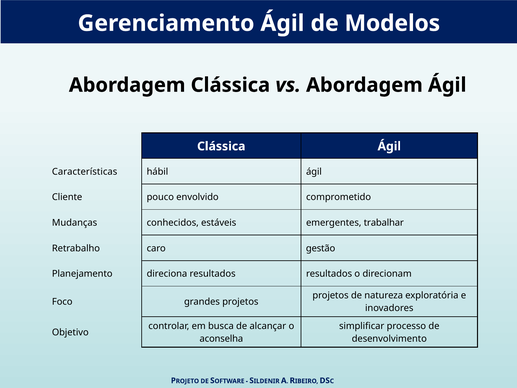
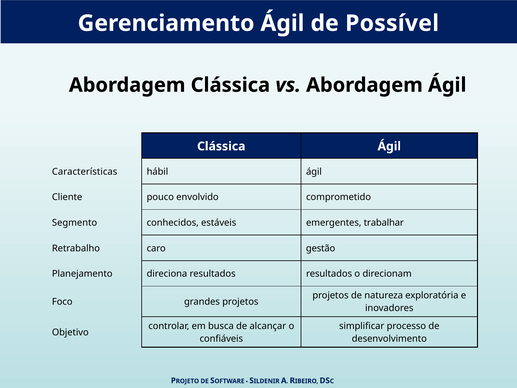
Modelos: Modelos -> Possível
Mudanças: Mudanças -> Segmento
aconselha: aconselha -> confiáveis
